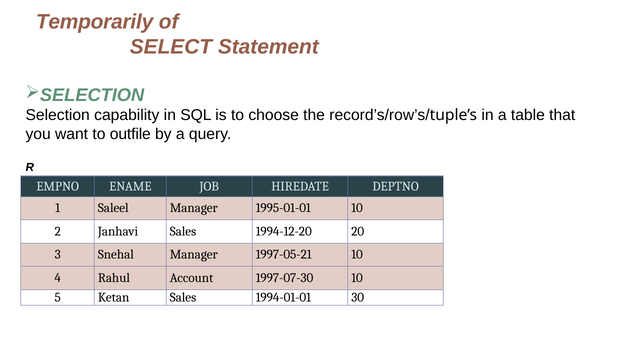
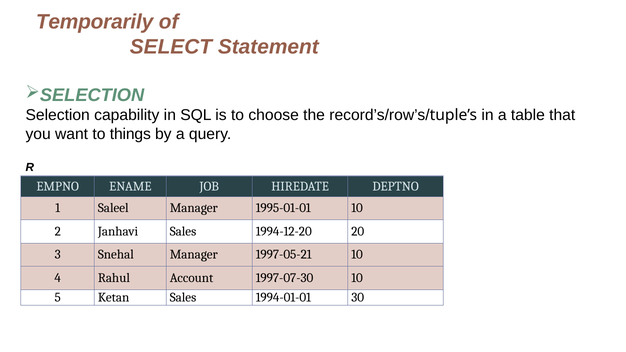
outfile: outfile -> things
